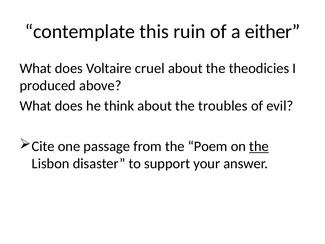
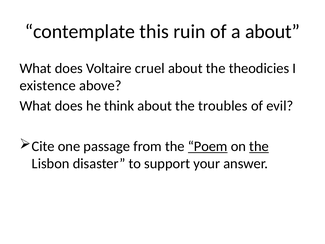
a either: either -> about
produced: produced -> existence
Poem underline: none -> present
